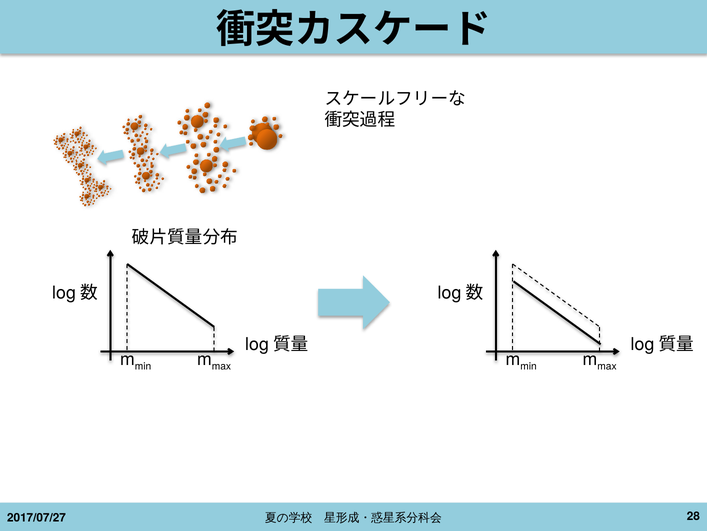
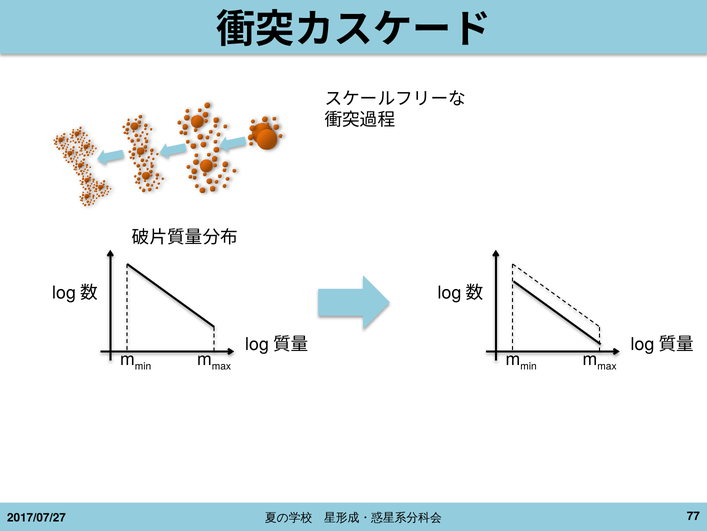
28: 28 -> 77
